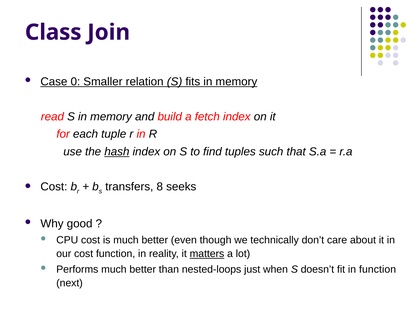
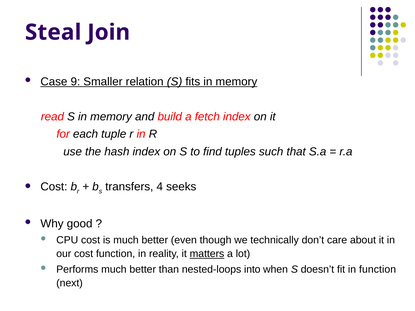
Class: Class -> Steal
0: 0 -> 9
hash underline: present -> none
8: 8 -> 4
just: just -> into
